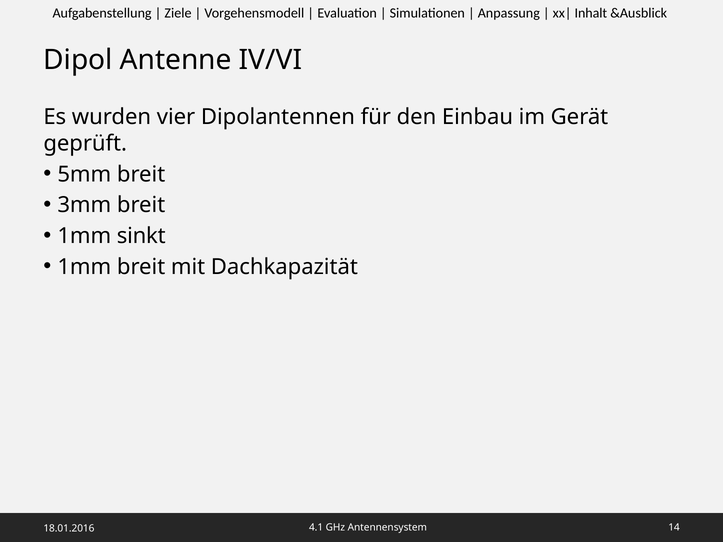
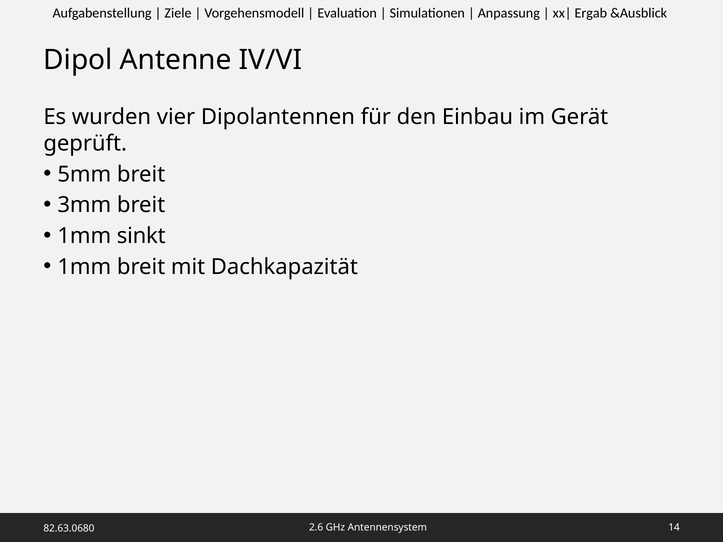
Inhalt: Inhalt -> Ergab
4.1: 4.1 -> 2.6
18.01.2016: 18.01.2016 -> 82.63.0680
